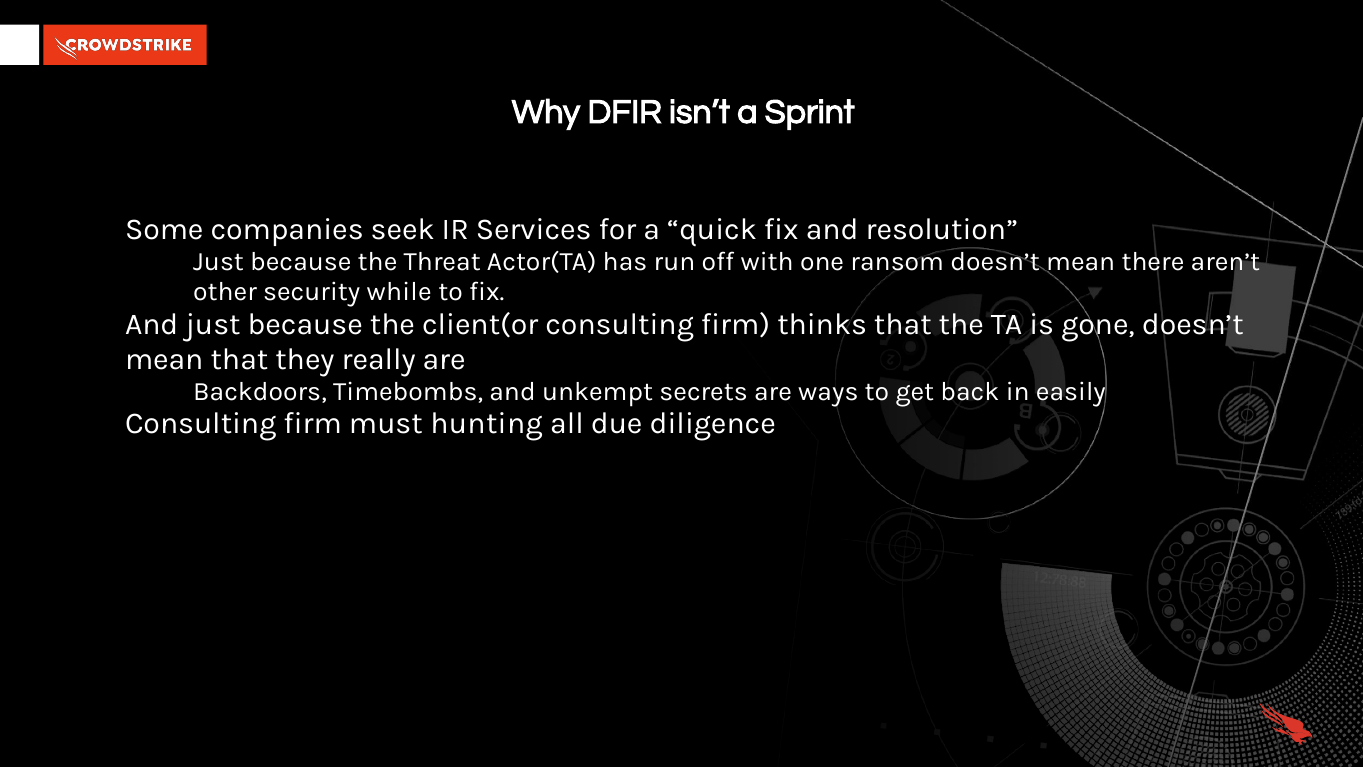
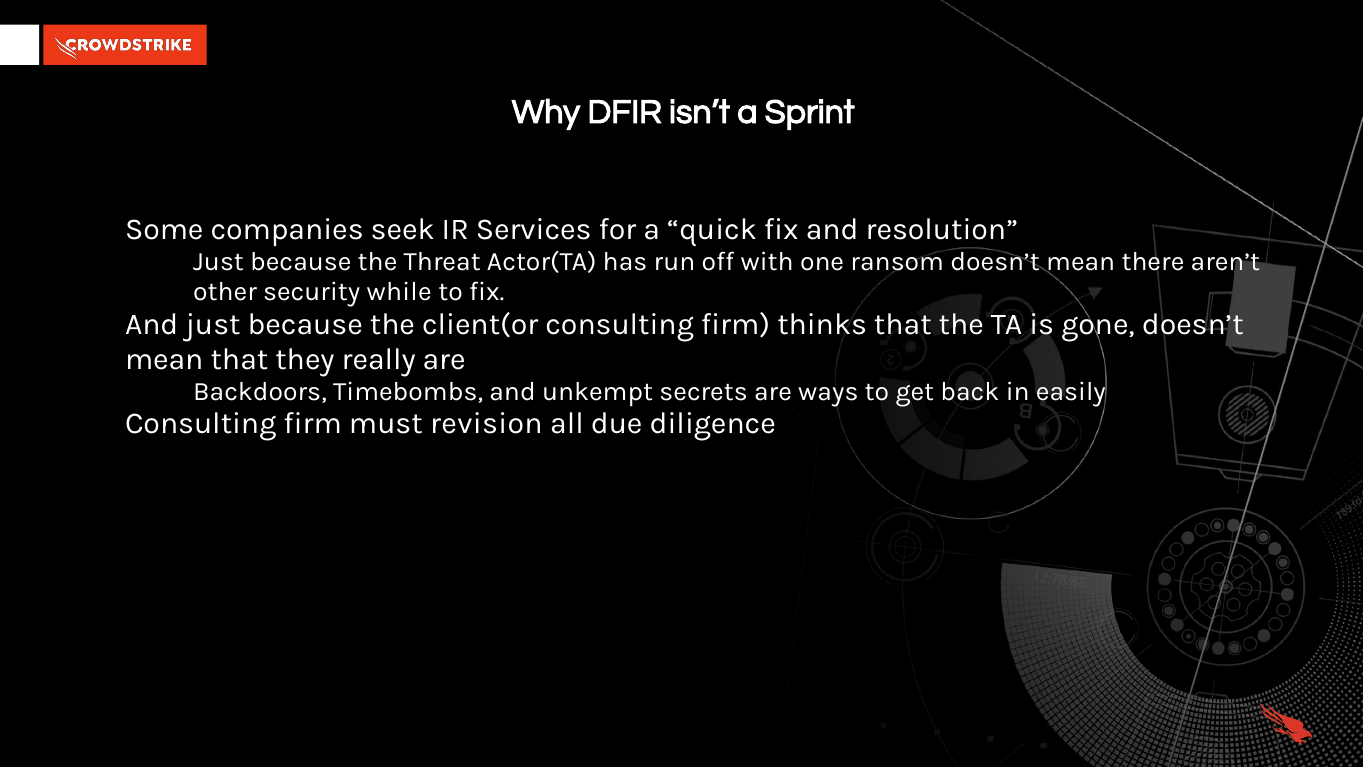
hunting: hunting -> revision
